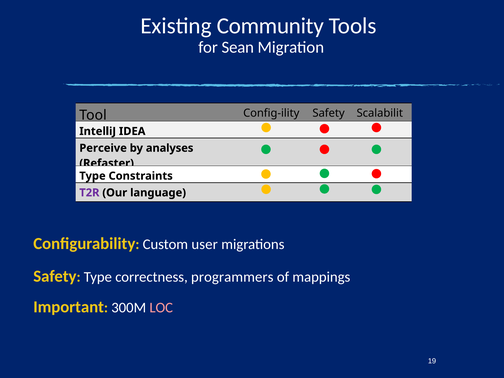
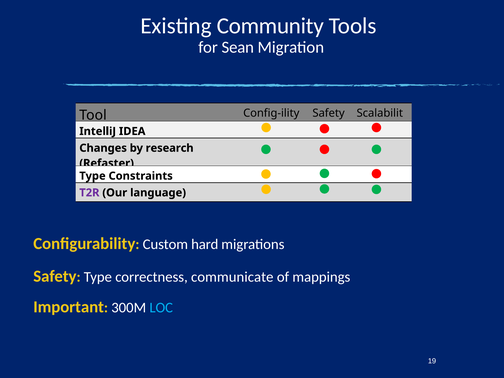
Perceive: Perceive -> Changes
analyses: analyses -> research
user: user -> hard
programmers: programmers -> communicate
LOC colour: pink -> light blue
